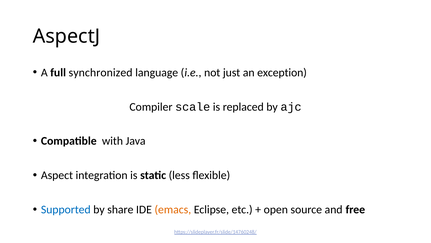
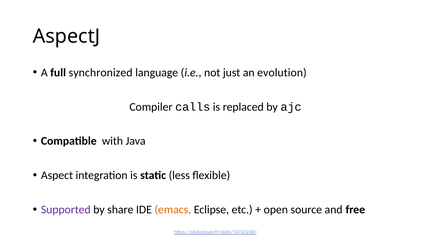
exception: exception -> evolution
scale: scale -> calls
Supported colour: blue -> purple
